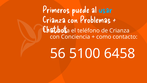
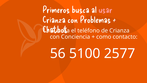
puede: puede -> busca
usar colour: light blue -> pink
6458: 6458 -> 2577
